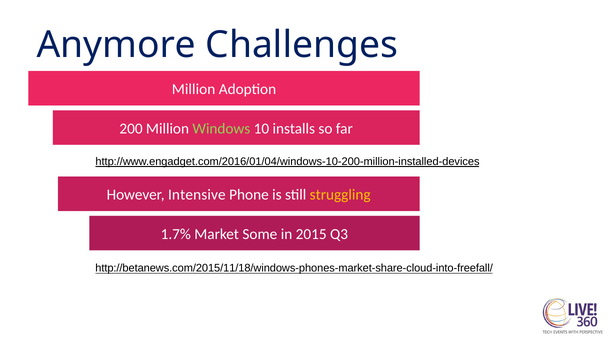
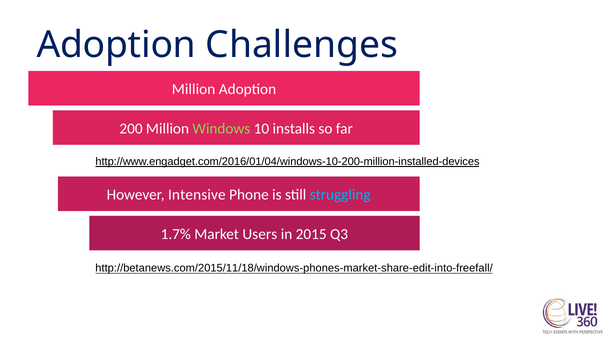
Anymore at (116, 45): Anymore -> Adoption
struggling colour: yellow -> light blue
Some: Some -> Users
http://betanews.com/2015/11/18/windows-phones-market-share-cloud-into-freefall/: http://betanews.com/2015/11/18/windows-phones-market-share-cloud-into-freefall/ -> http://betanews.com/2015/11/18/windows-phones-market-share-edit-into-freefall/
